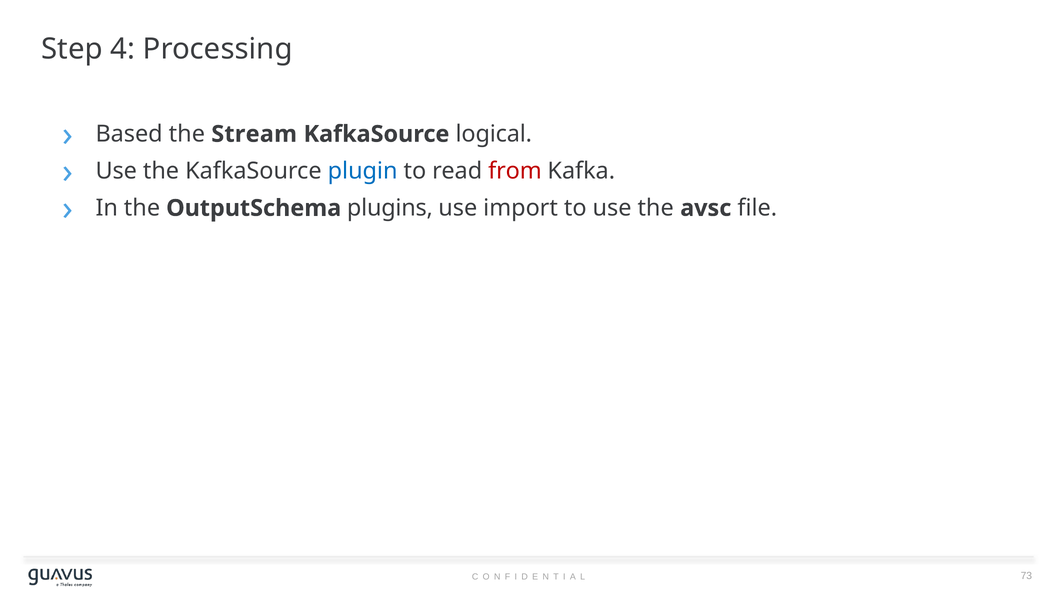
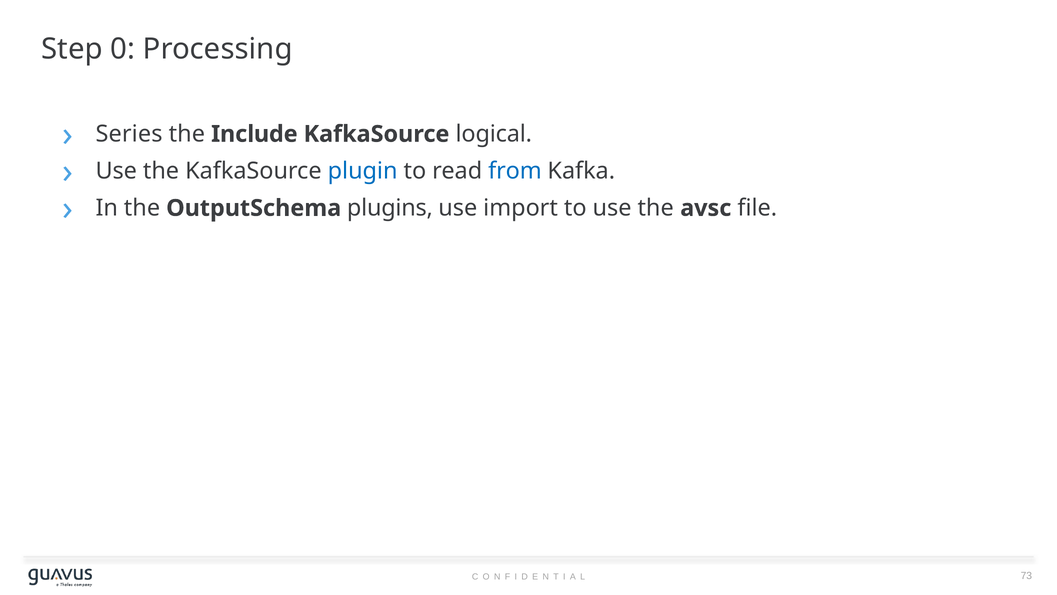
4: 4 -> 0
Based: Based -> Series
Stream: Stream -> Include
from colour: red -> blue
